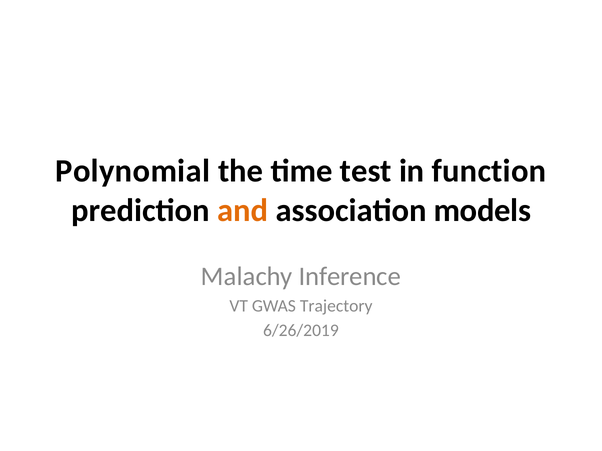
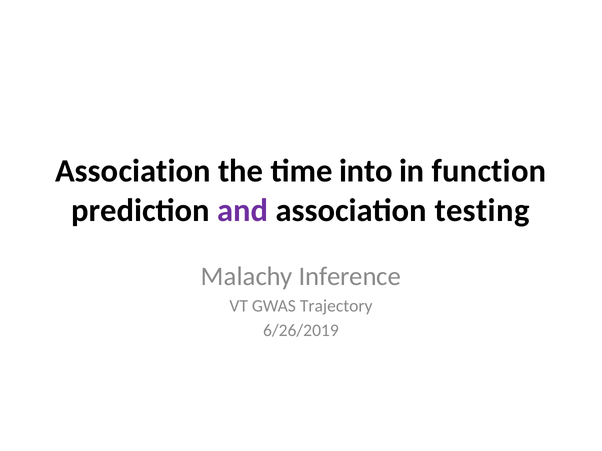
Polynomial at (133, 171): Polynomial -> Association
test: test -> into
and colour: orange -> purple
models: models -> testing
